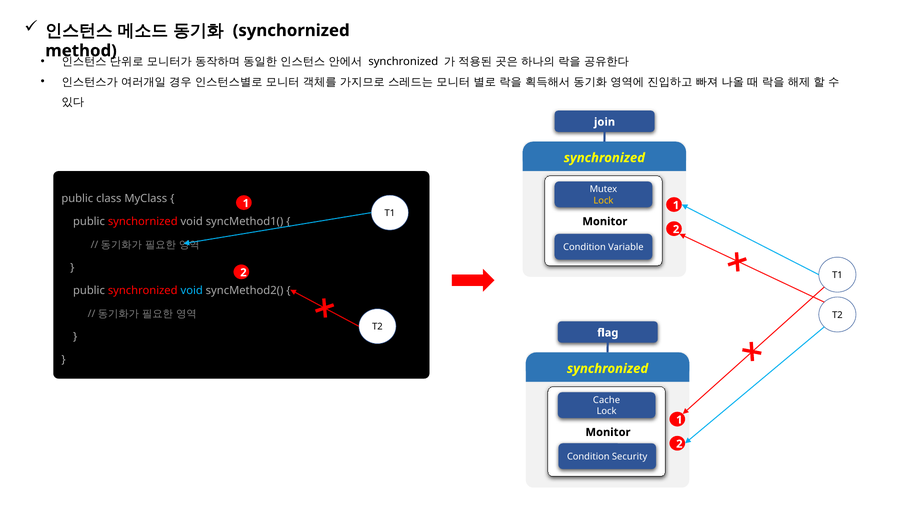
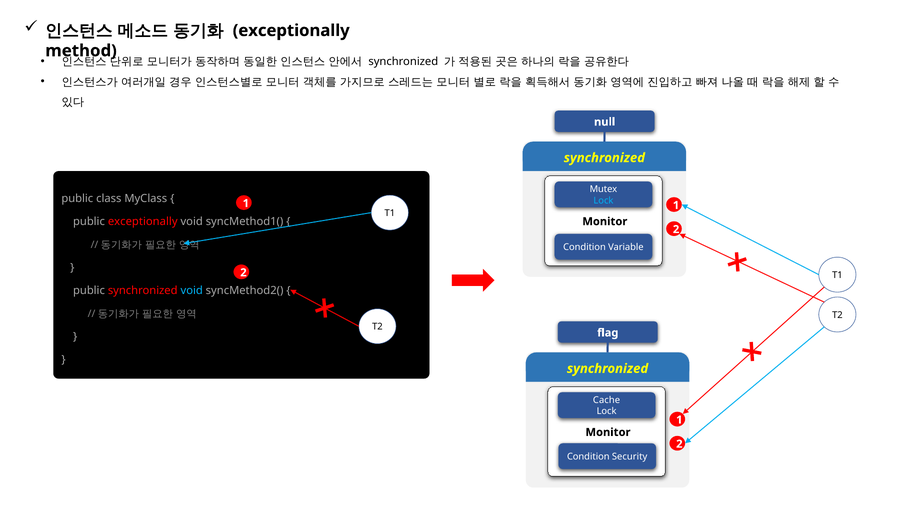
synchornized at (291, 31): synchornized -> exceptionally
join: join -> null
Lock at (603, 201) colour: yellow -> light blue
public synchornized: synchornized -> exceptionally
